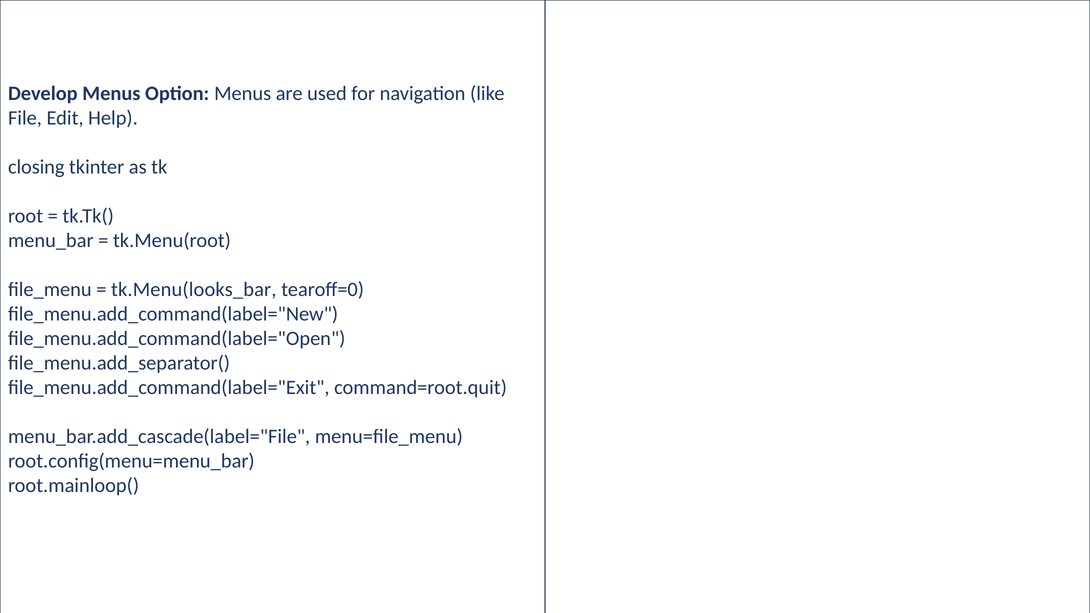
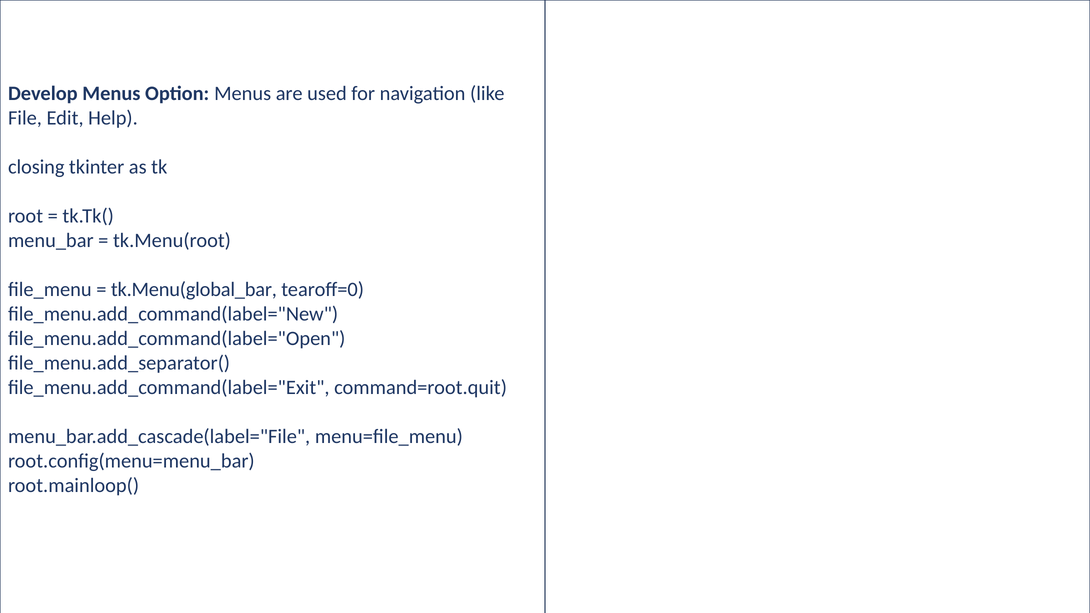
tk.Menu(looks_bar: tk.Menu(looks_bar -> tk.Menu(global_bar
